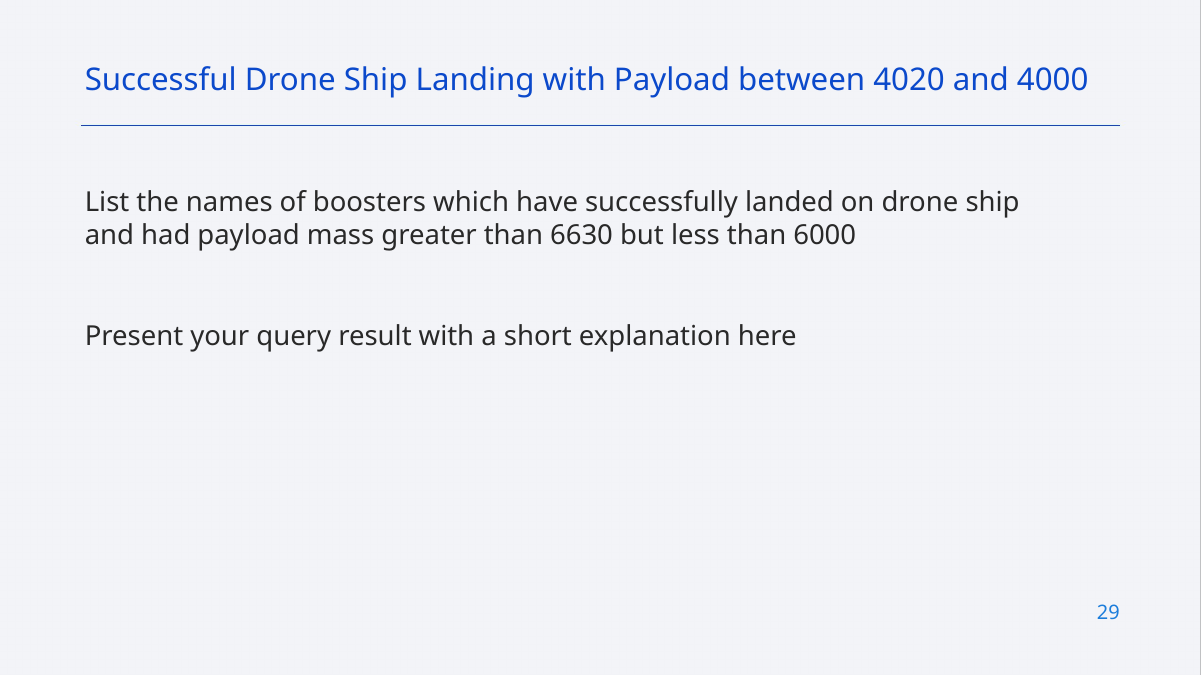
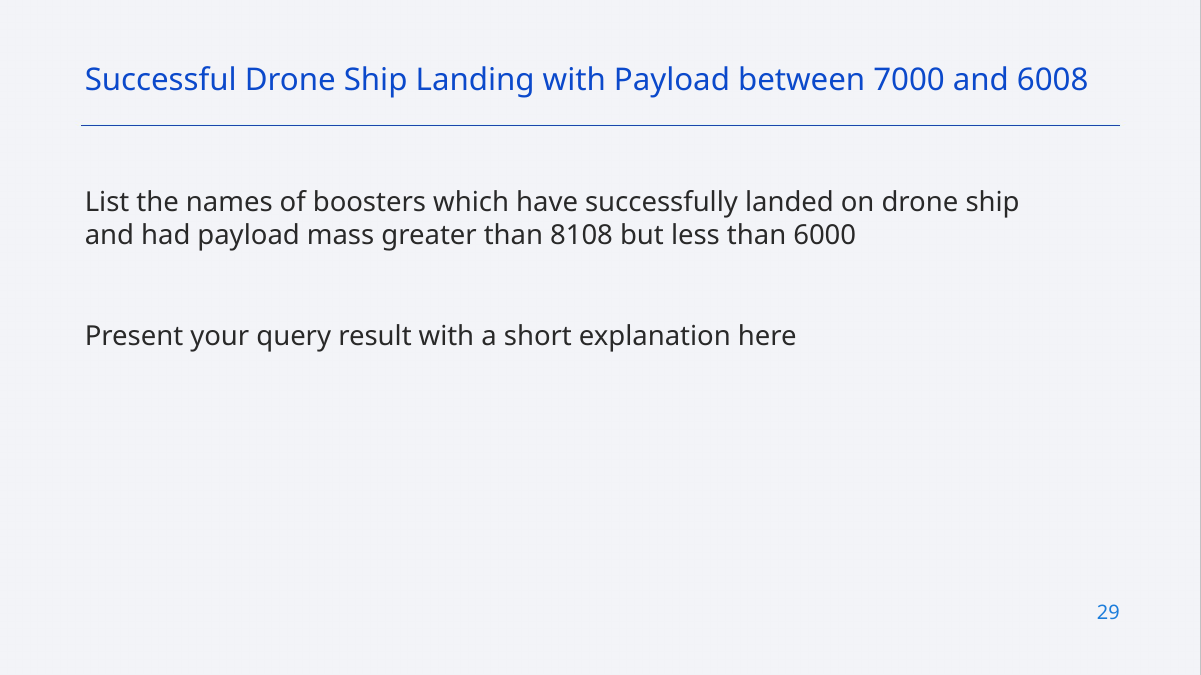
4020: 4020 -> 7000
4000: 4000 -> 6008
6630: 6630 -> 8108
